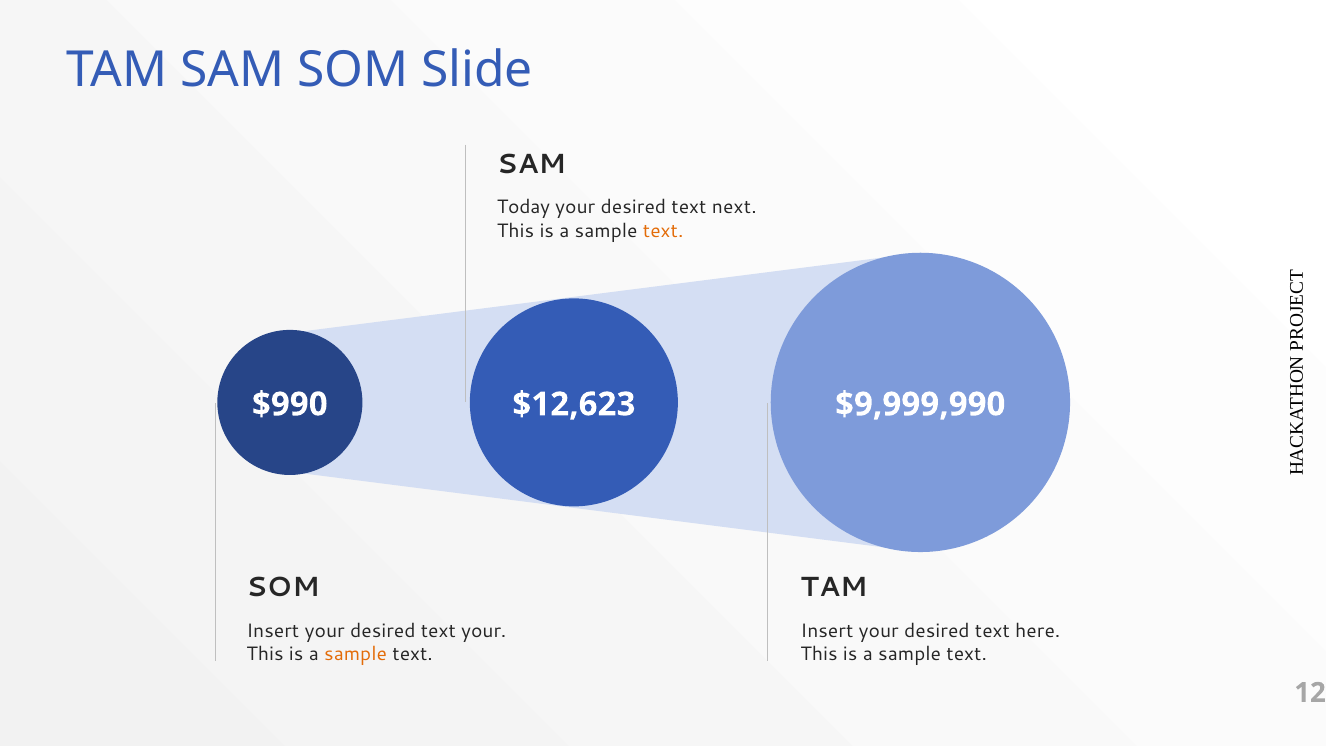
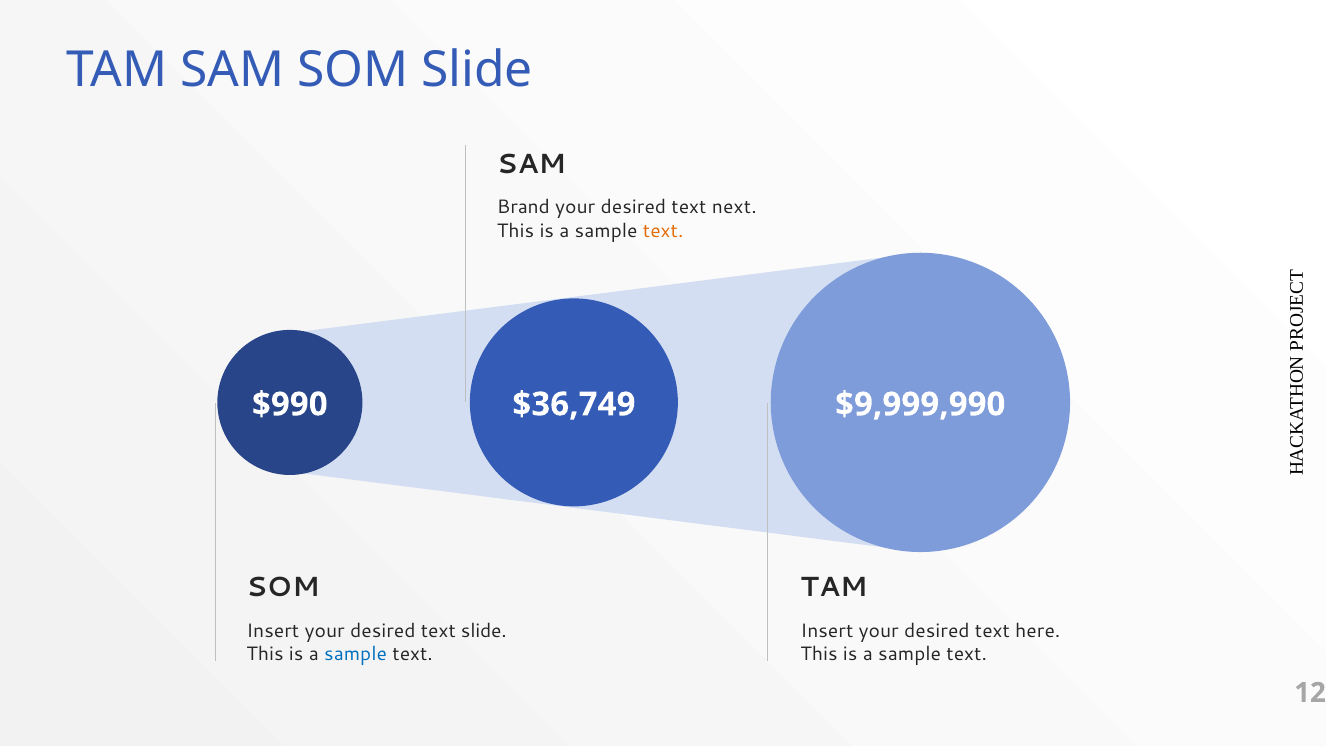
Today: Today -> Brand
$12,623: $12,623 -> $36,749
text your: your -> slide
sample at (356, 654) colour: orange -> blue
